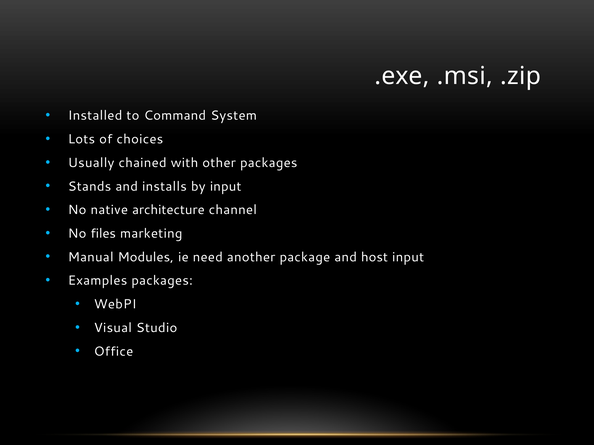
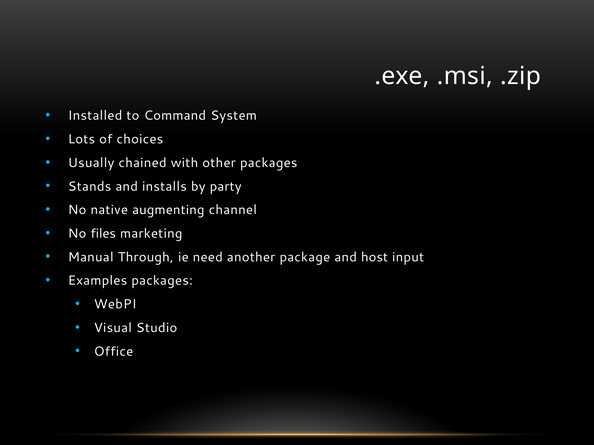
by input: input -> party
architecture: architecture -> augmenting
Modules: Modules -> Through
